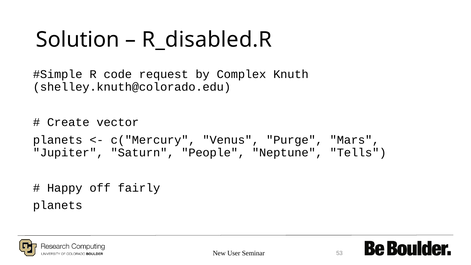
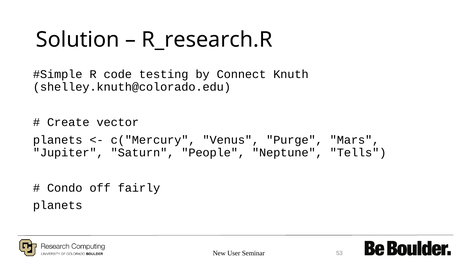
R_disabled.R: R_disabled.R -> R_research.R
request: request -> testing
Complex: Complex -> Connect
Happy: Happy -> Condo
